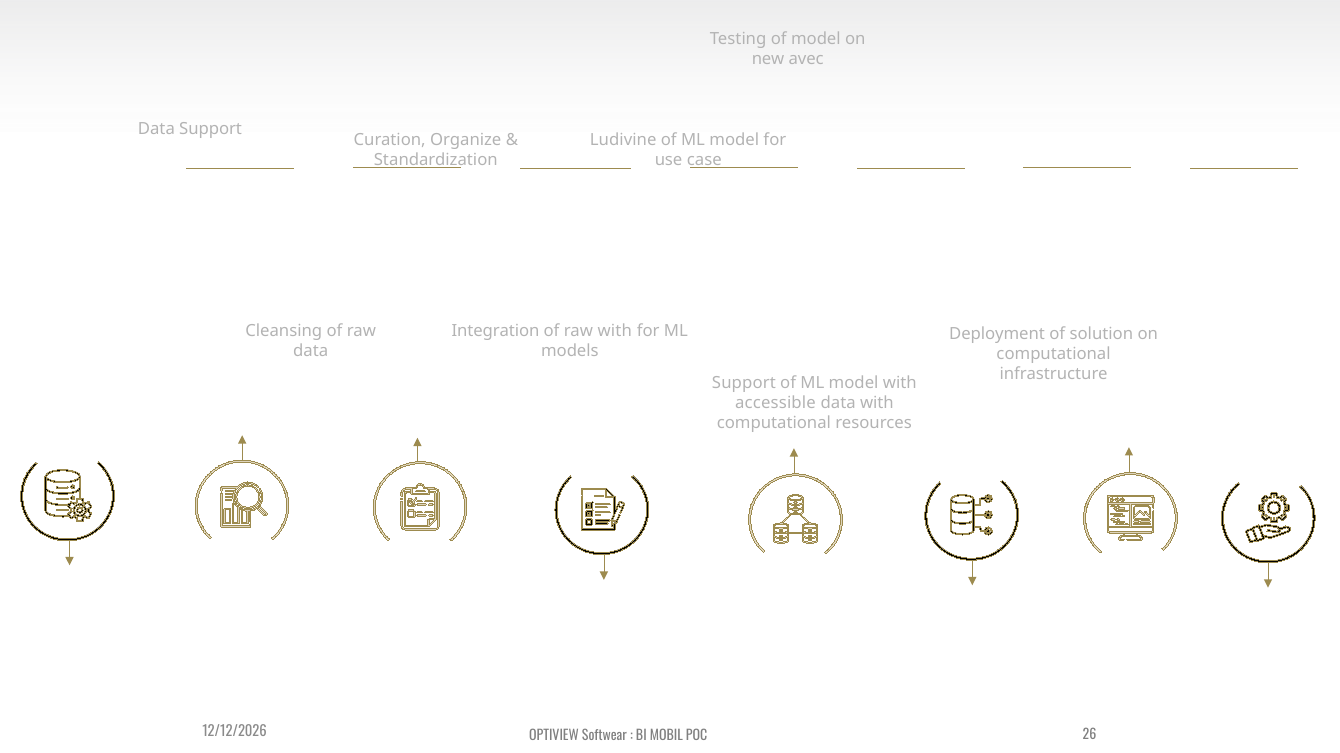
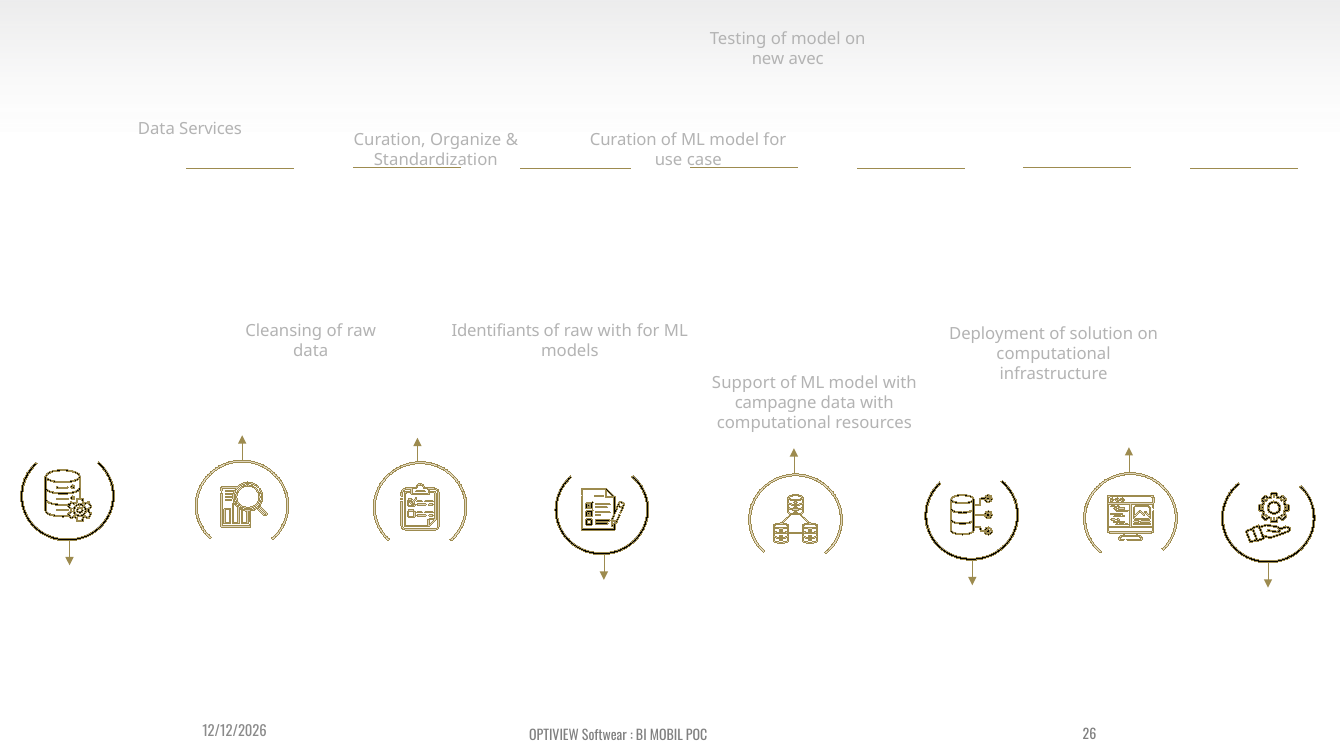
Data Support: Support -> Services
Ludivine at (623, 140): Ludivine -> Curation
Integration: Integration -> Identifiants
accessible: accessible -> campagne
